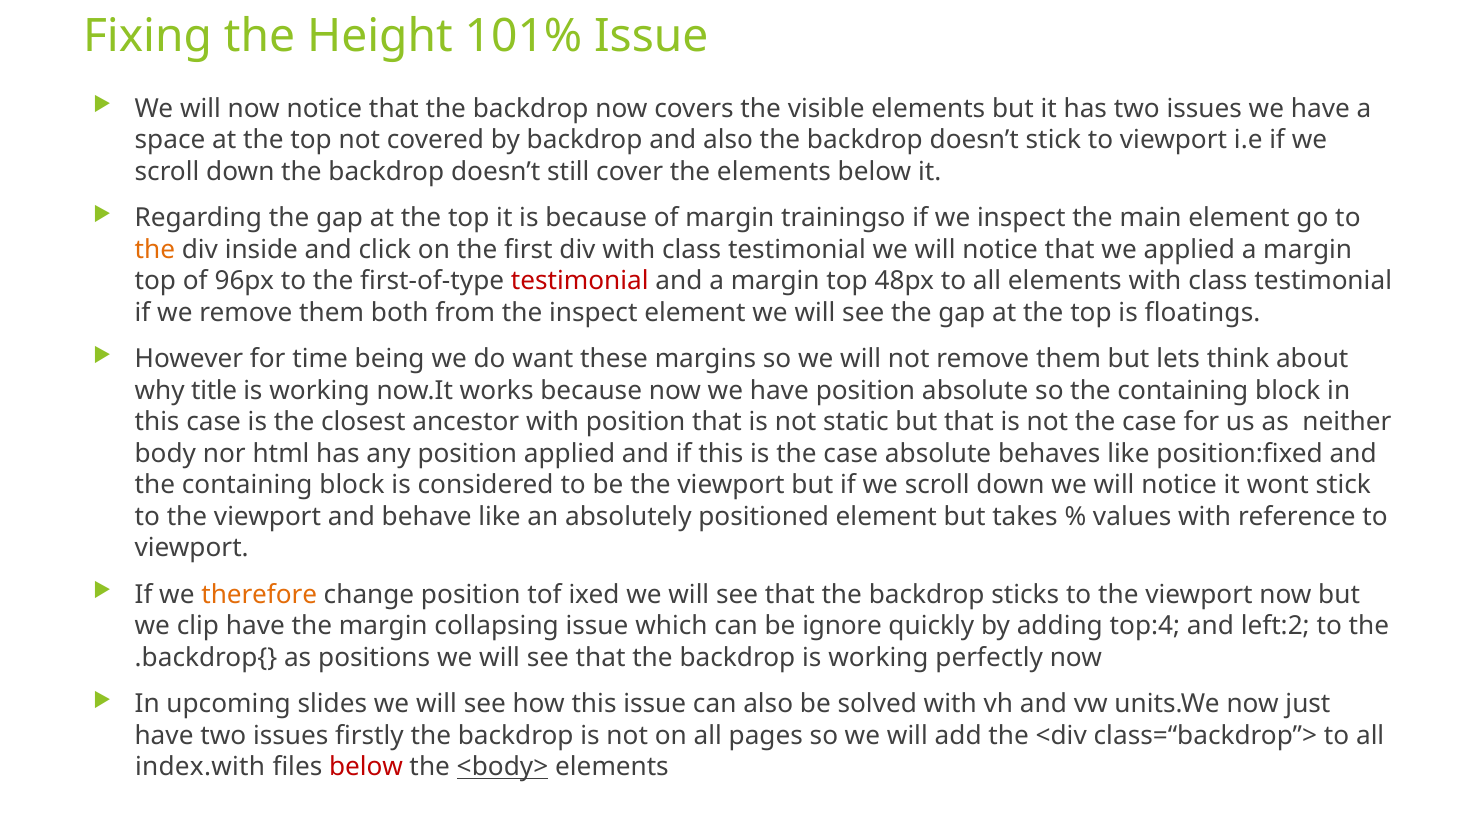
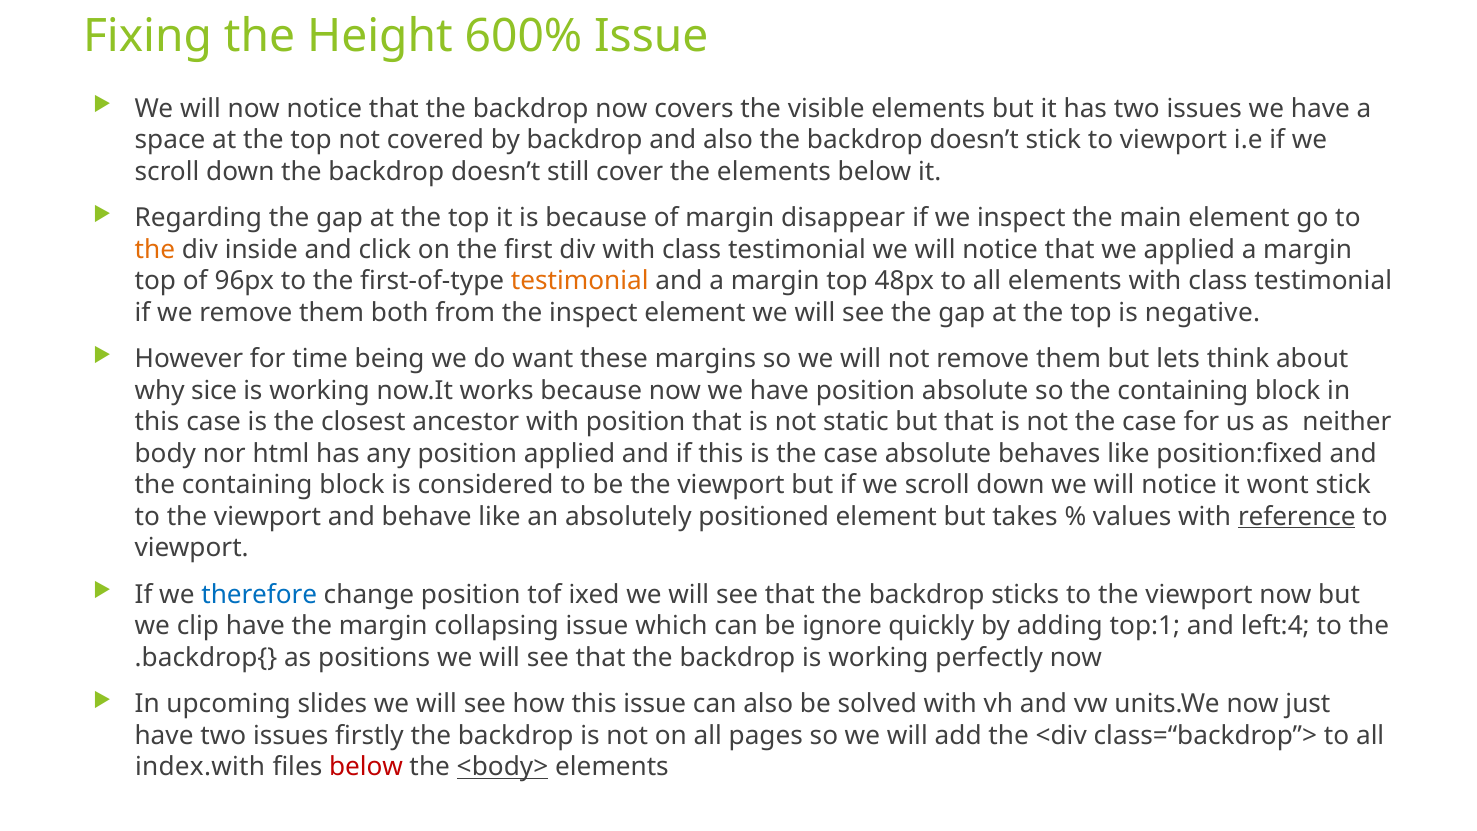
101%: 101% -> 600%
trainingso: trainingso -> disappear
testimonial at (580, 281) colour: red -> orange
floatings: floatings -> negative
title: title -> sice
reference underline: none -> present
therefore colour: orange -> blue
top:4: top:4 -> top:1
left:2: left:2 -> left:4
